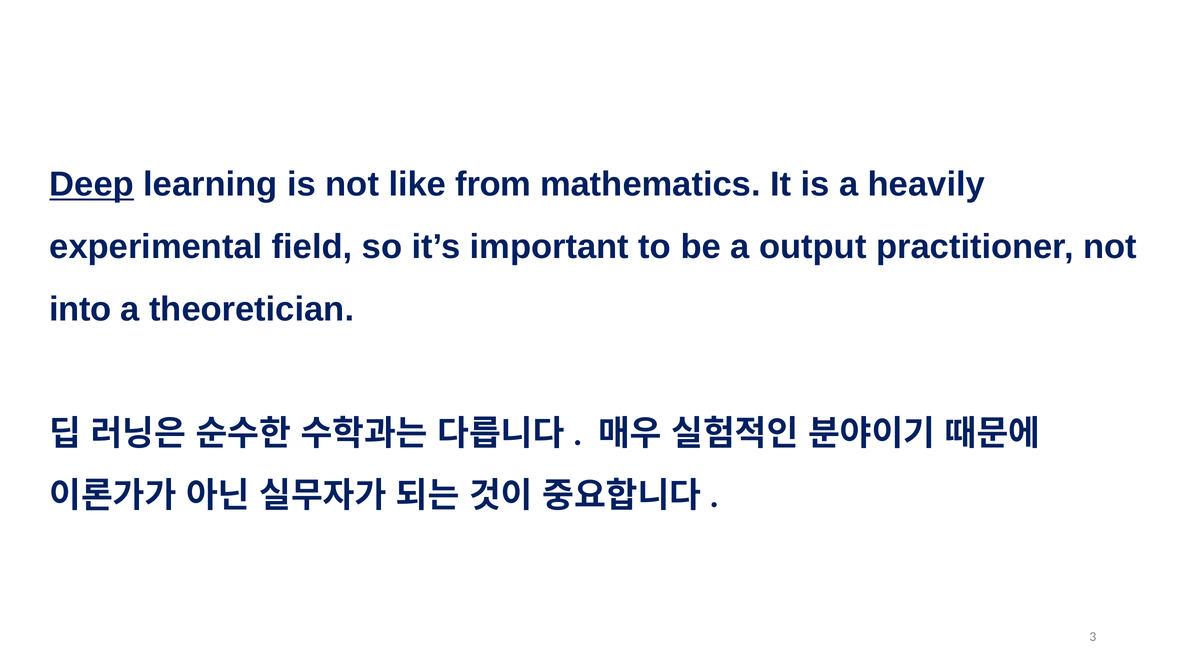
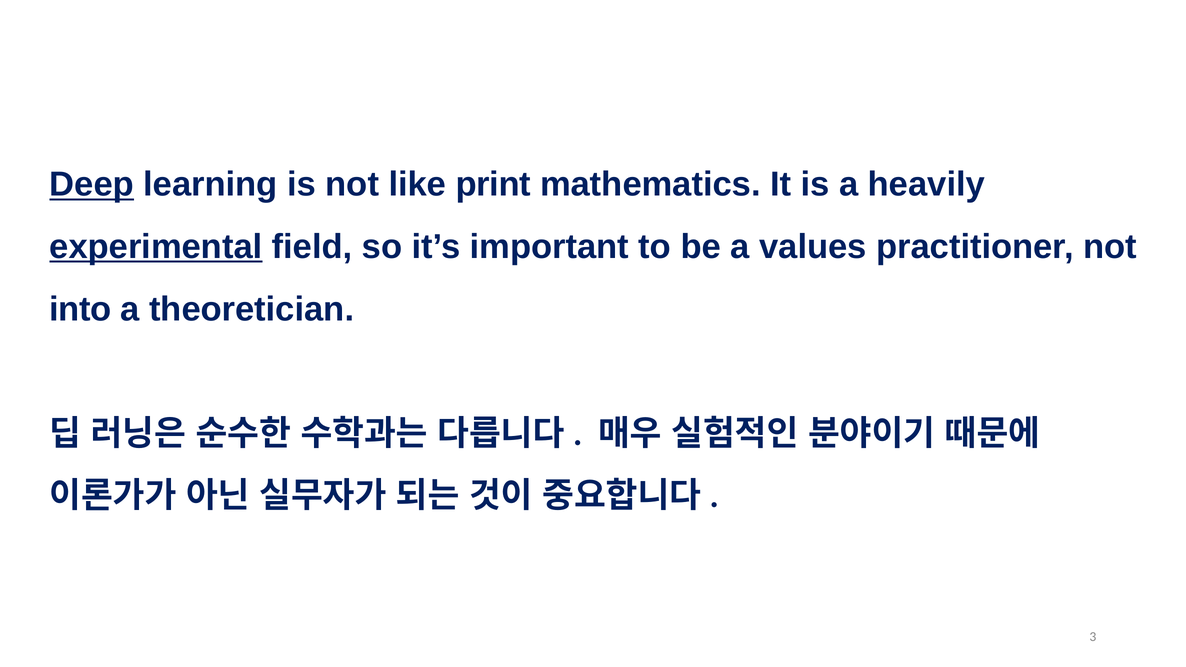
from: from -> print
experimental underline: none -> present
output: output -> values
